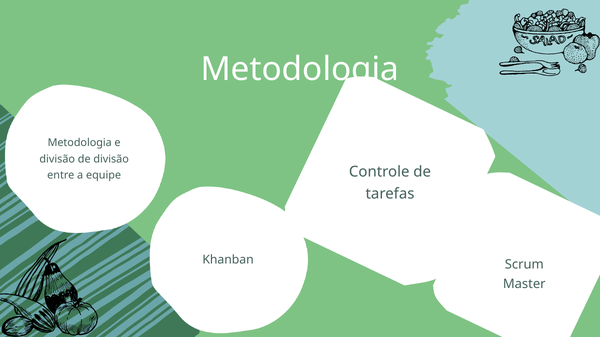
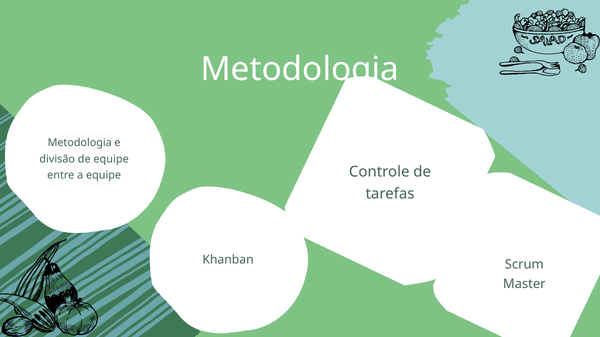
de divisão: divisão -> equipe
